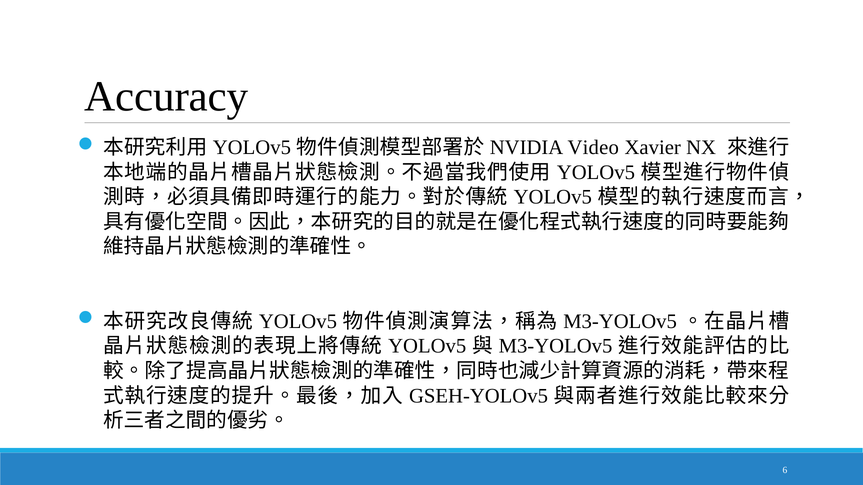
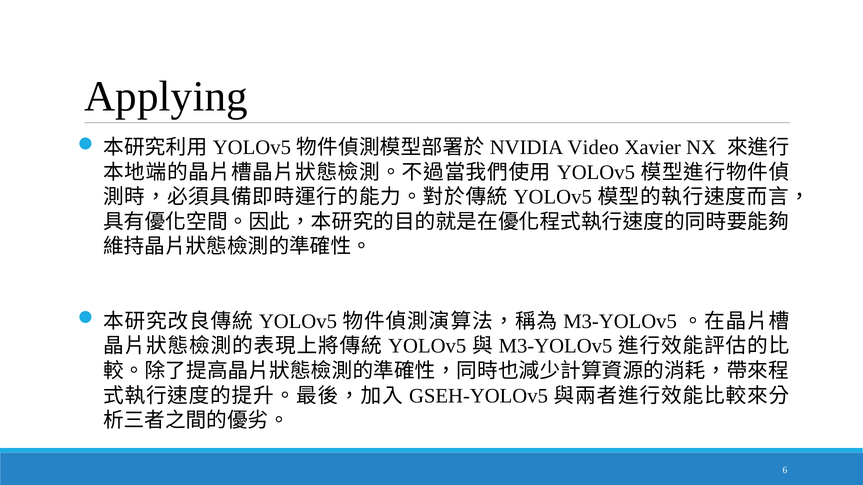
Accuracy: Accuracy -> Applying
